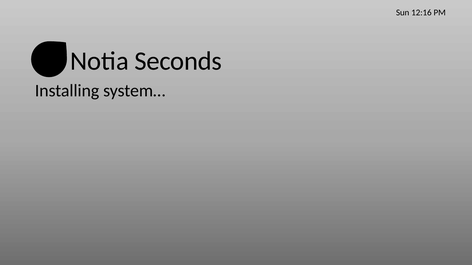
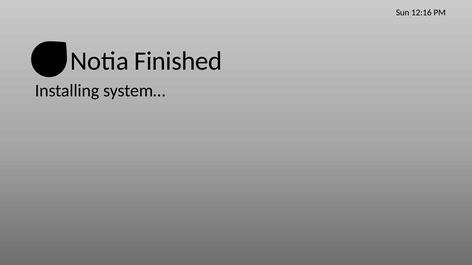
Seconds: Seconds -> Finished
